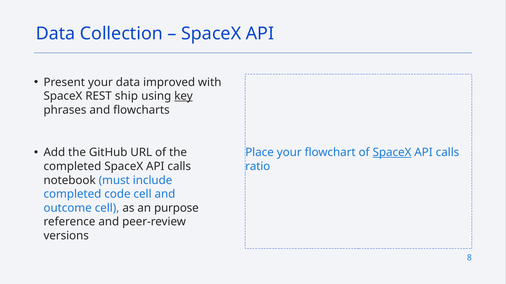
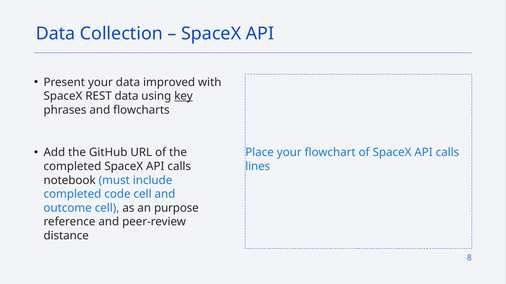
REST ship: ship -> data
SpaceX at (392, 153) underline: present -> none
ratio: ratio -> lines
versions: versions -> distance
